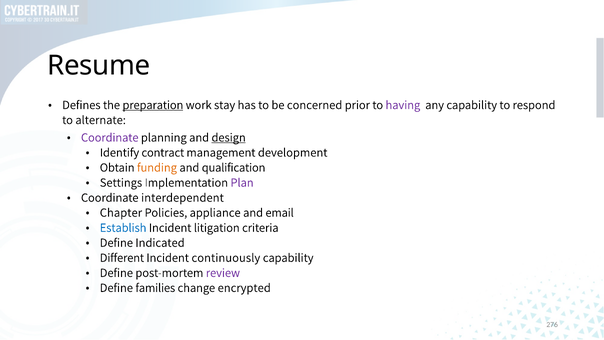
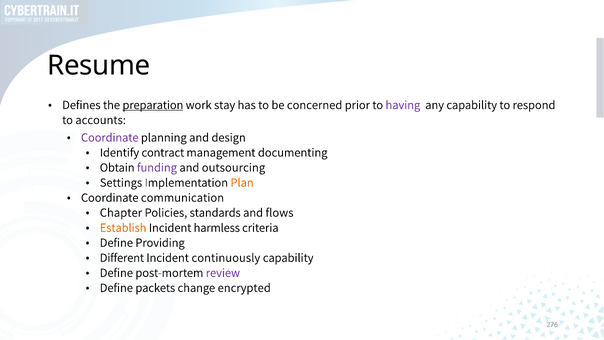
alternate: alternate -> accounts
design underline: present -> none
development: development -> documenting
funding colour: orange -> purple
qualification: qualification -> outsourcing
Plan colour: purple -> orange
interdependent: interdependent -> communication
appliance: appliance -> standards
email: email -> flows
Establish colour: blue -> orange
litigation: litigation -> harmless
Indicated: Indicated -> Providing
families: families -> packets
